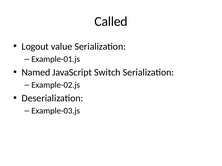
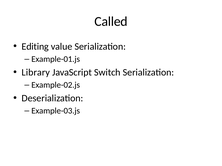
Logout: Logout -> Editing
Named: Named -> Library
